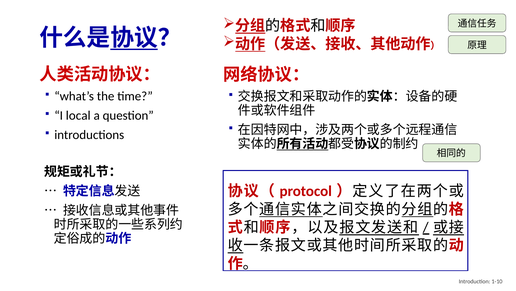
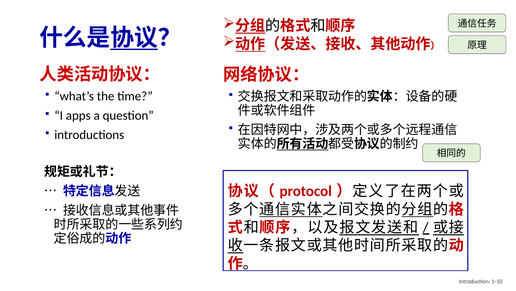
local: local -> apps
